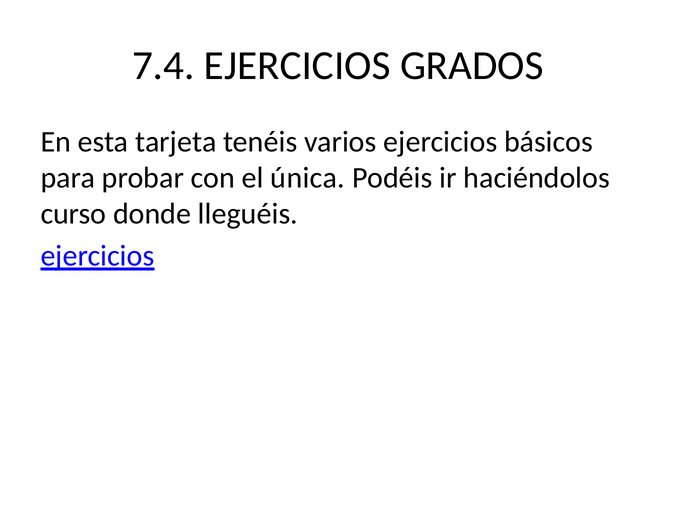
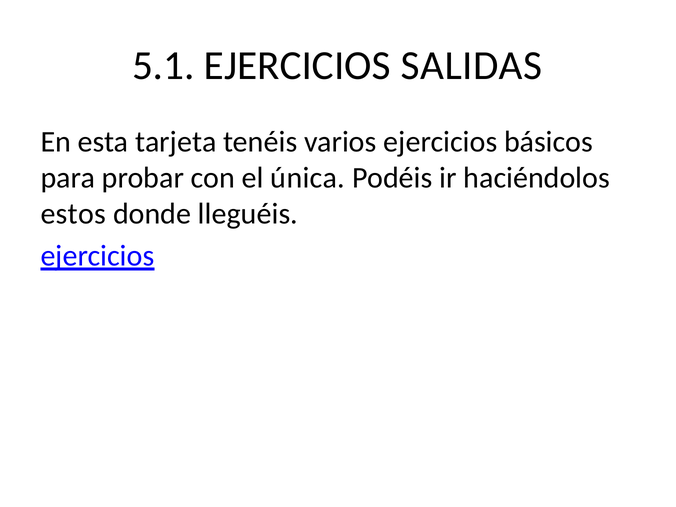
7.4: 7.4 -> 5.1
GRADOS: GRADOS -> SALIDAS
curso: curso -> estos
